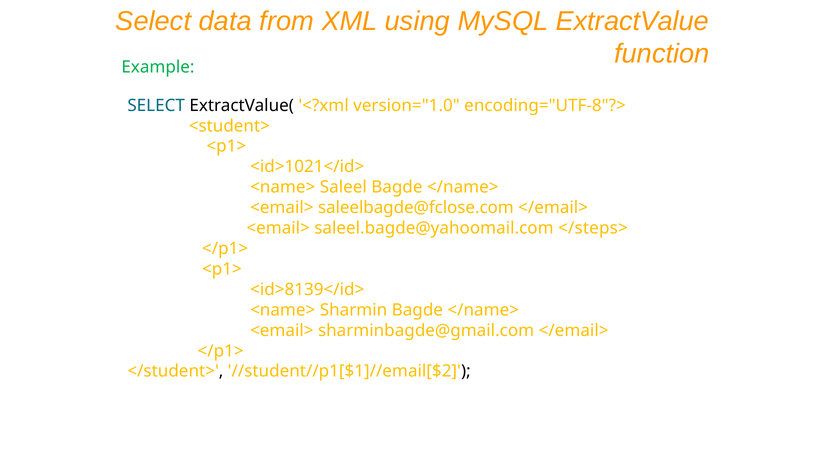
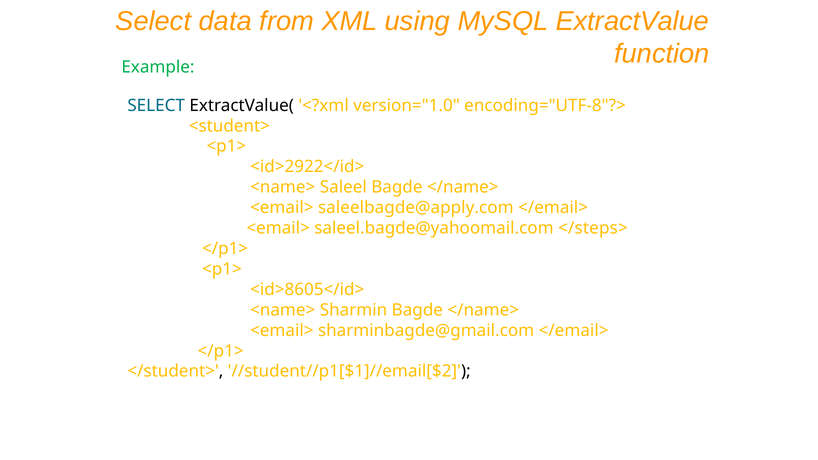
<id>1021</id>: <id>1021</id> -> <id>2922</id>
saleelbagde@fclose.com: saleelbagde@fclose.com -> saleelbagde@apply.com
<id>8139</id>: <id>8139</id> -> <id>8605</id>
